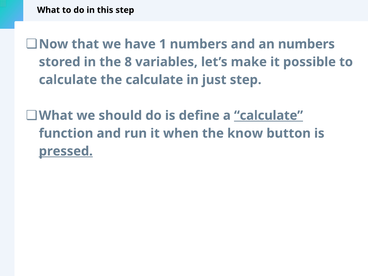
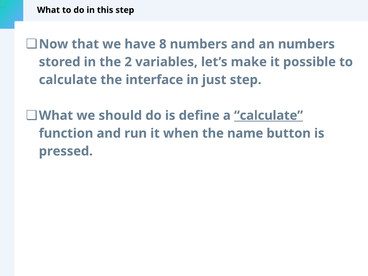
1: 1 -> 8
8: 8 -> 2
the calculate: calculate -> interface
know: know -> name
pressed underline: present -> none
